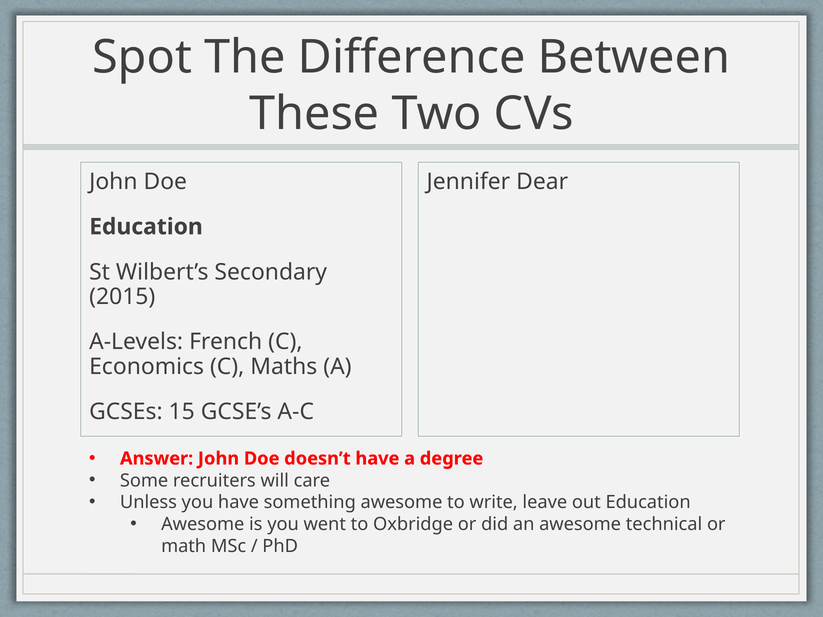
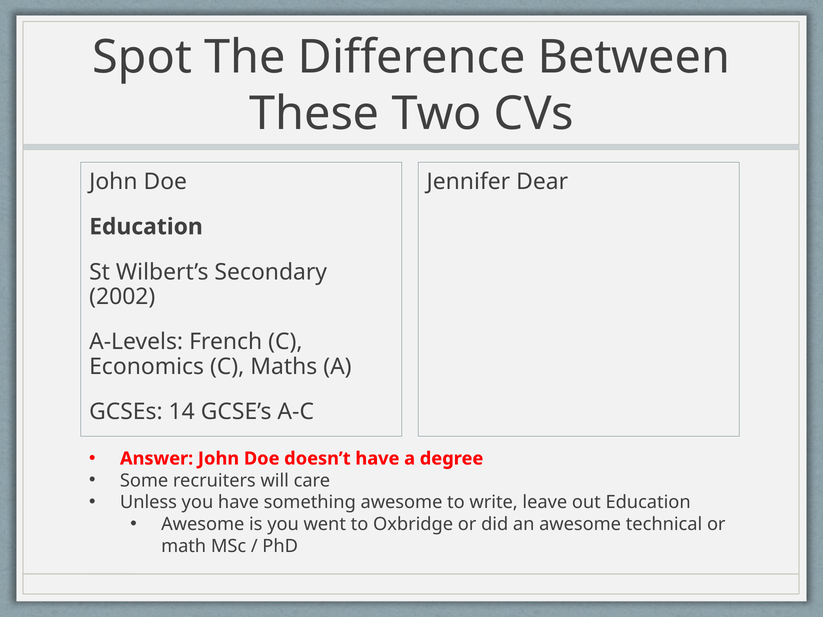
2015: 2015 -> 2002
15: 15 -> 14
